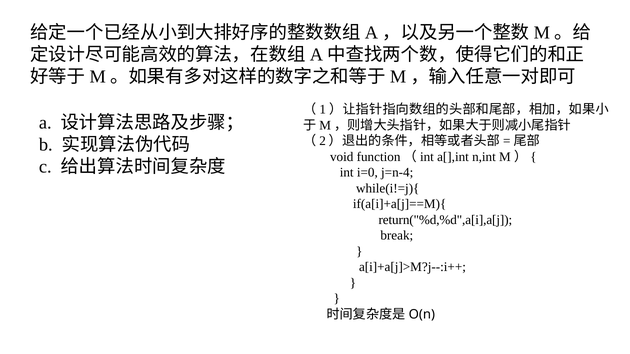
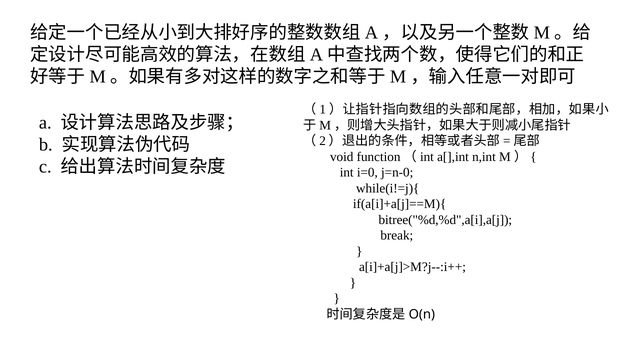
j=n-4: j=n-4 -> j=n-0
return("%d,%d",a[i],a[j: return("%d,%d",a[i],a[j -> bitree("%d,%d",a[i],a[j
